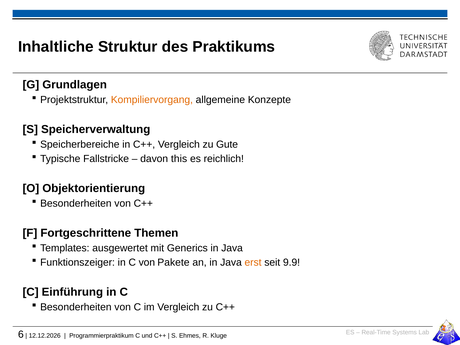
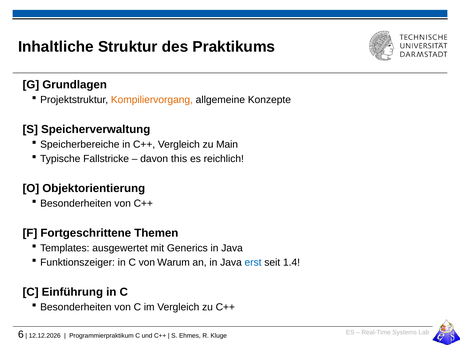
Gute: Gute -> Main
Pakete: Pakete -> Warum
erst colour: orange -> blue
9.9: 9.9 -> 1.4
